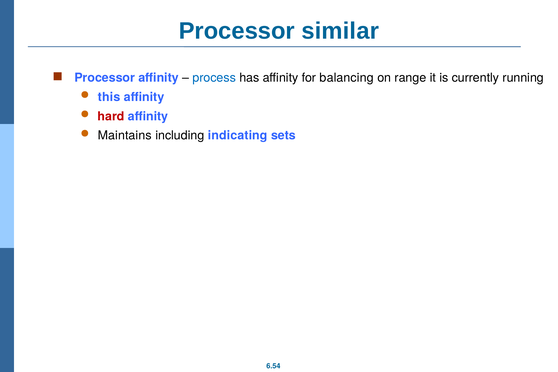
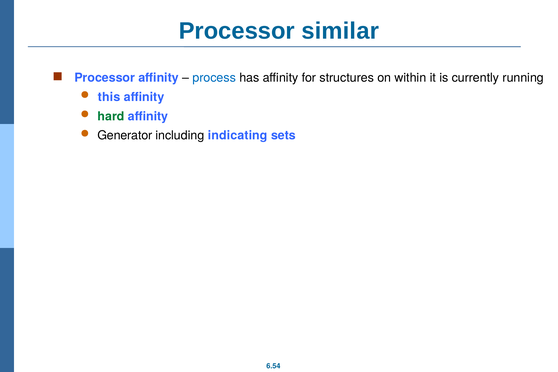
balancing: balancing -> structures
range: range -> within
hard colour: red -> green
Maintains: Maintains -> Generator
